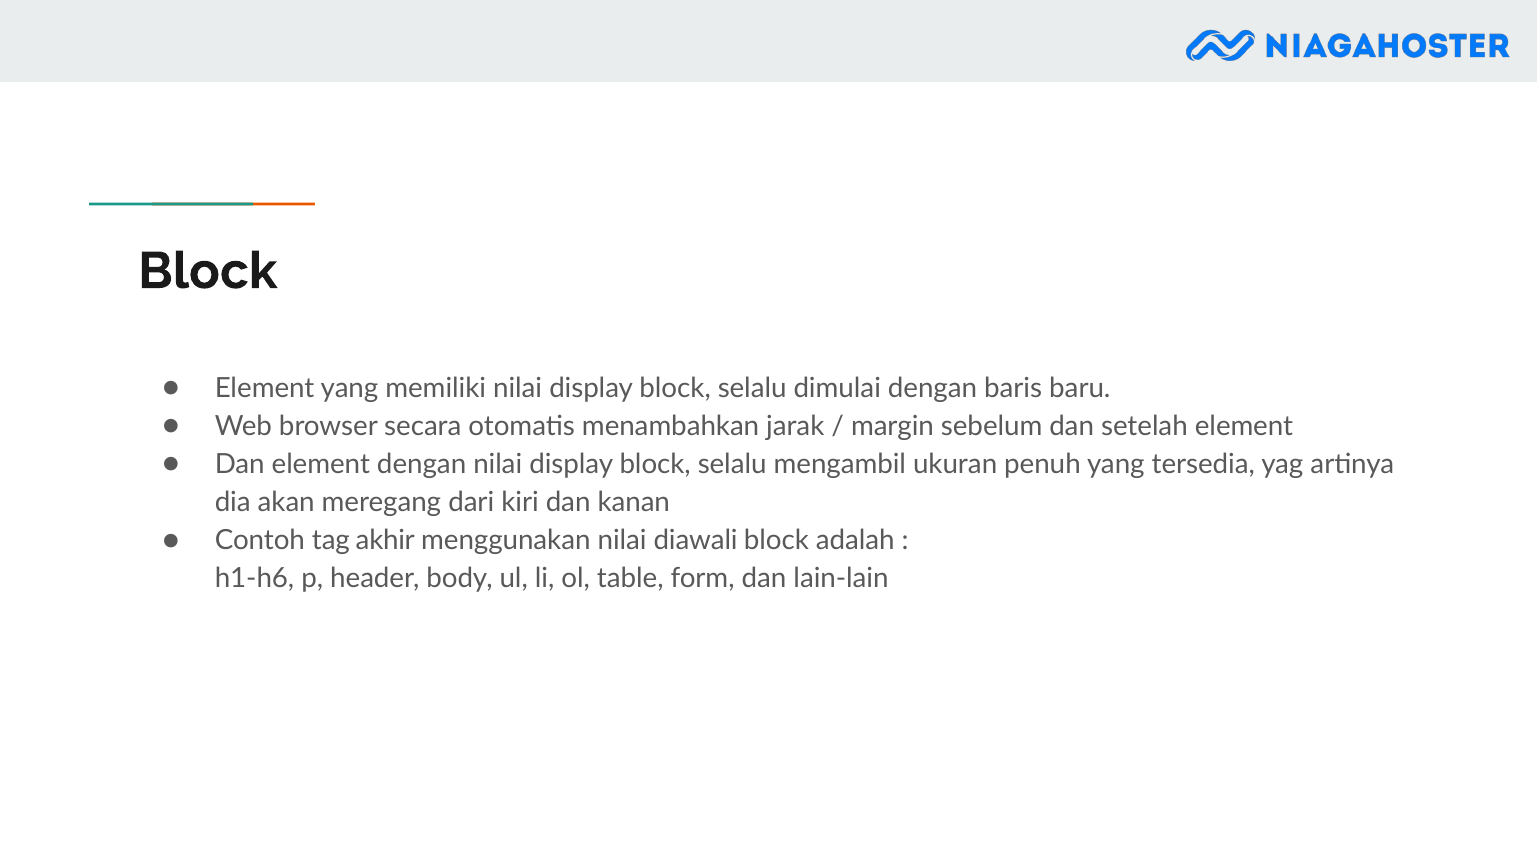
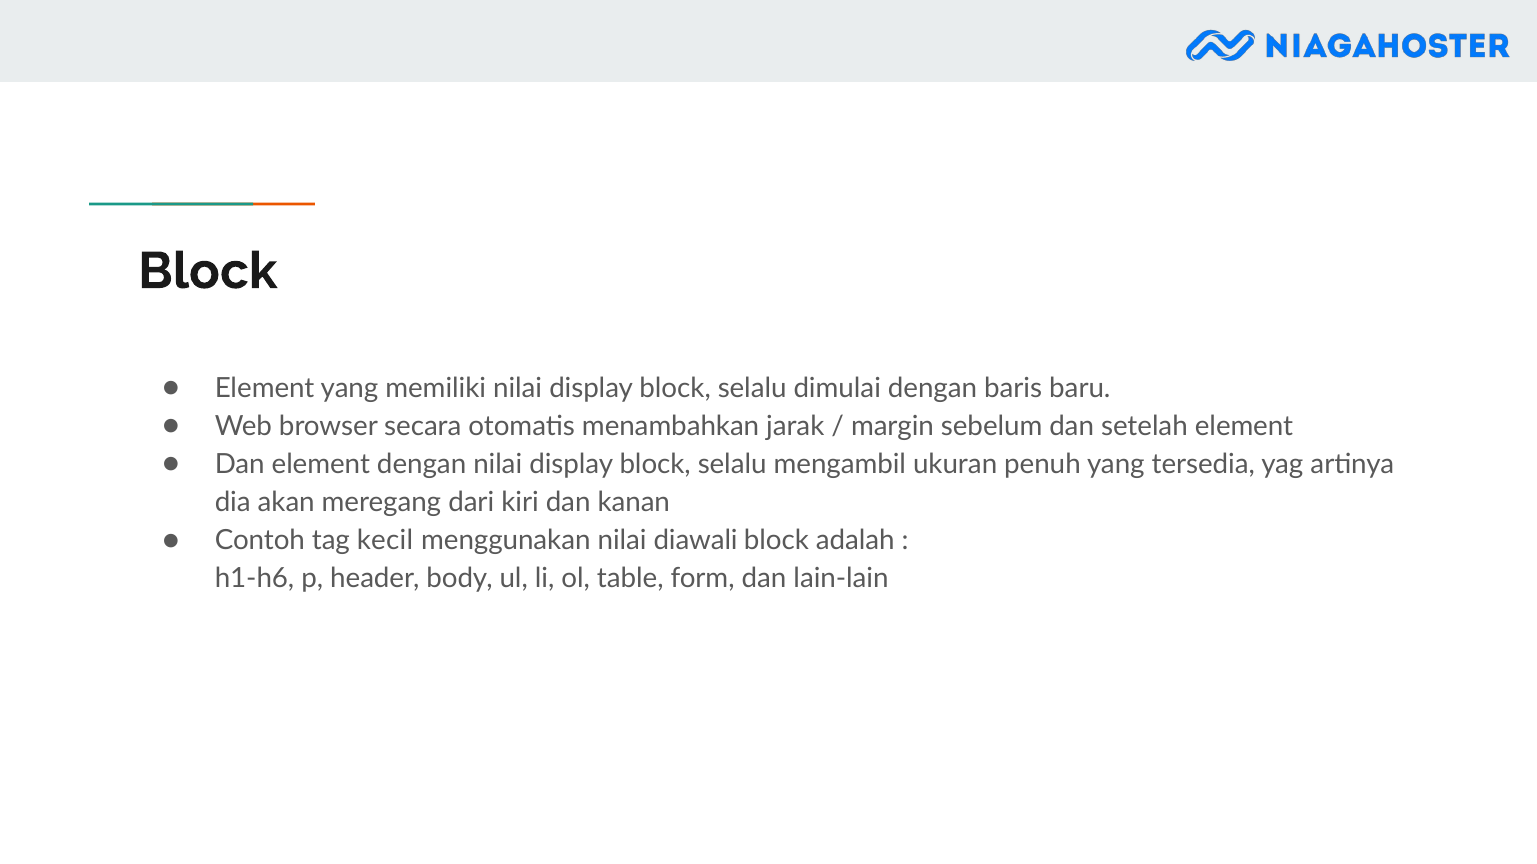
akhir: akhir -> kecil
